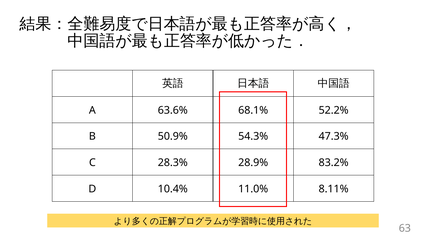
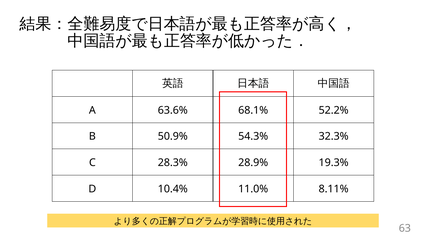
47.3%: 47.3% -> 32.3%
83.2%: 83.2% -> 19.3%
